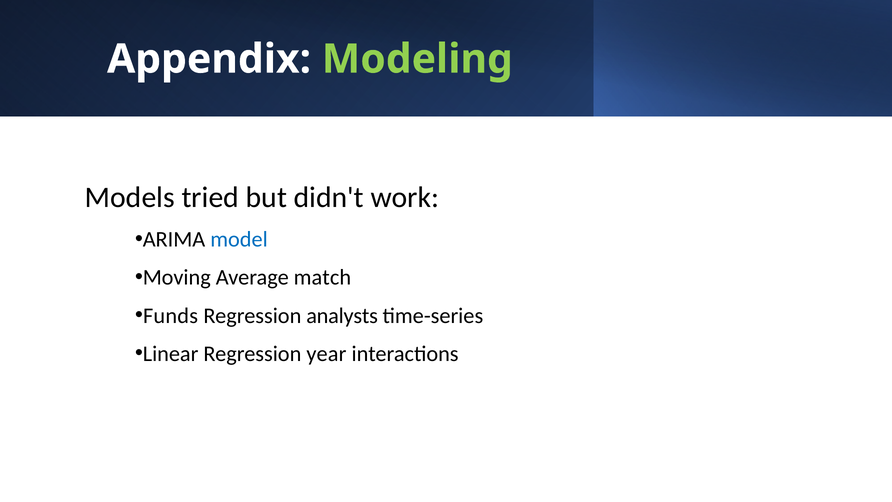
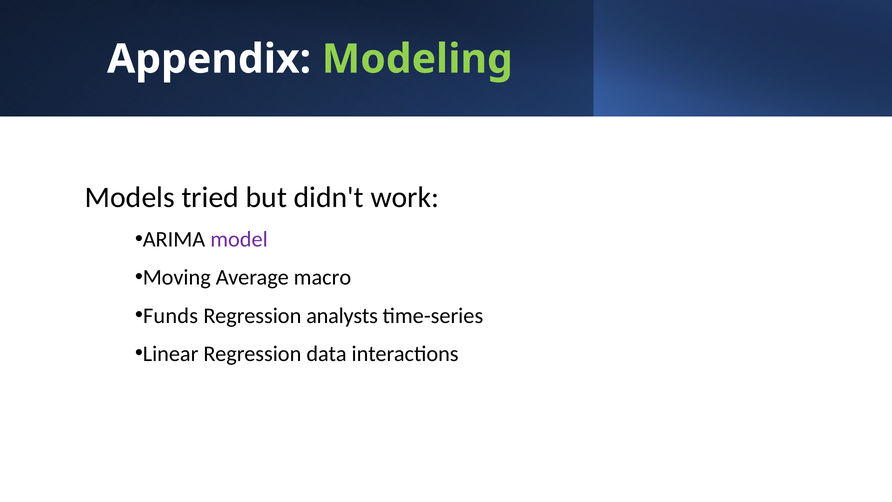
model colour: blue -> purple
match: match -> macro
year: year -> data
